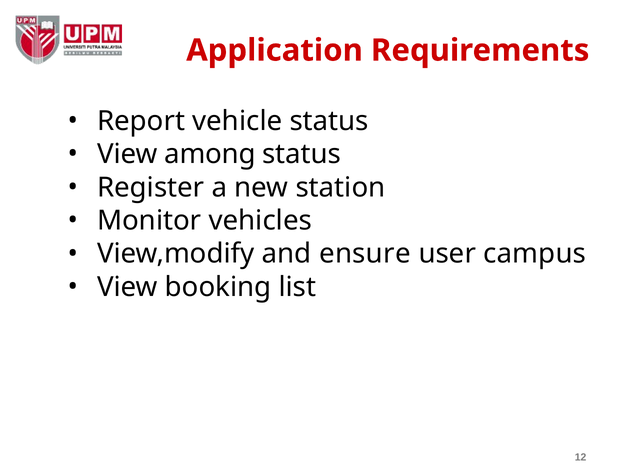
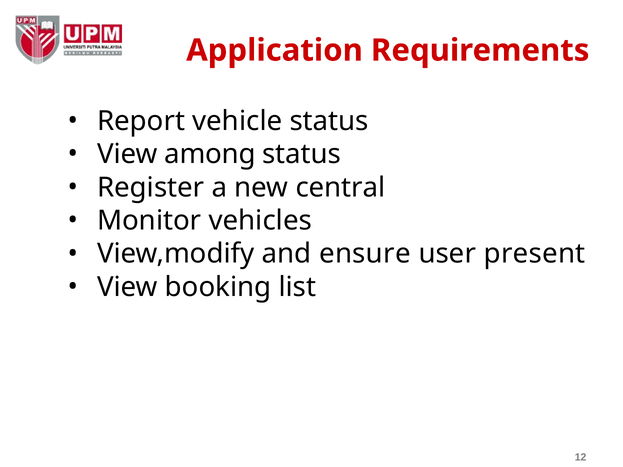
station: station -> central
campus: campus -> present
